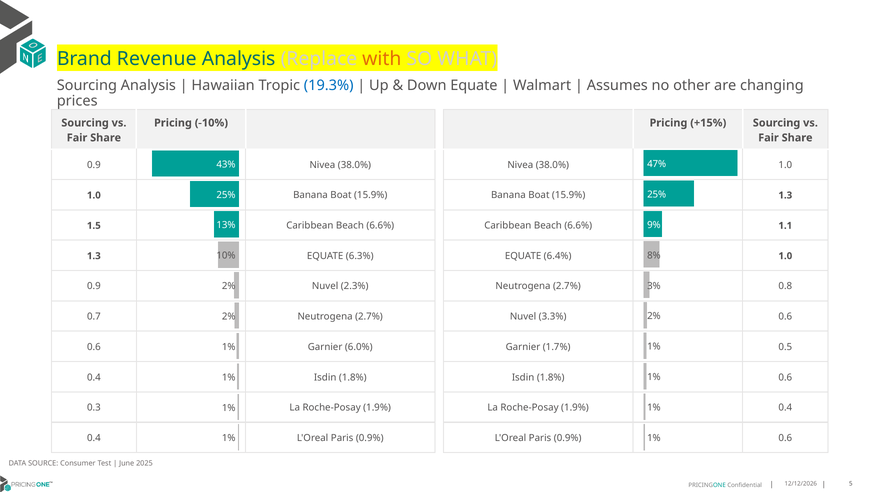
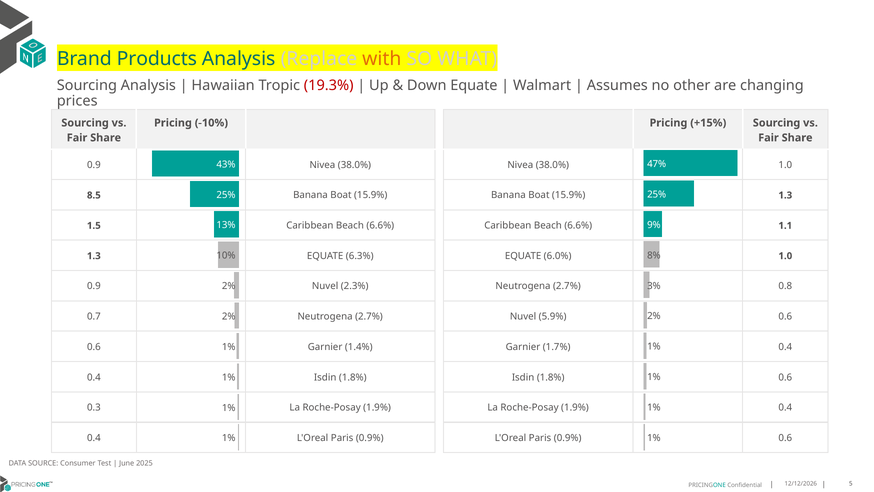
Revenue: Revenue -> Products
19.3% colour: blue -> red
1.0 at (94, 195): 1.0 -> 8.5
6.4%: 6.4% -> 6.0%
3.3%: 3.3% -> 5.9%
6.0%: 6.0% -> 1.4%
1.7% 0.5: 0.5 -> 0.4
